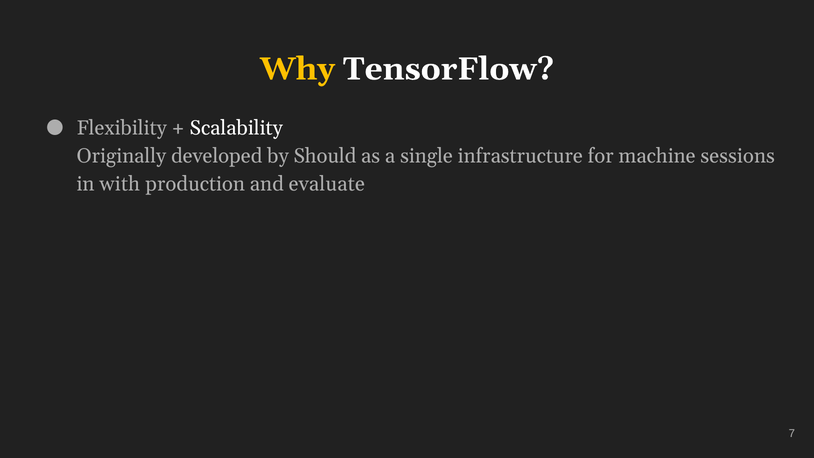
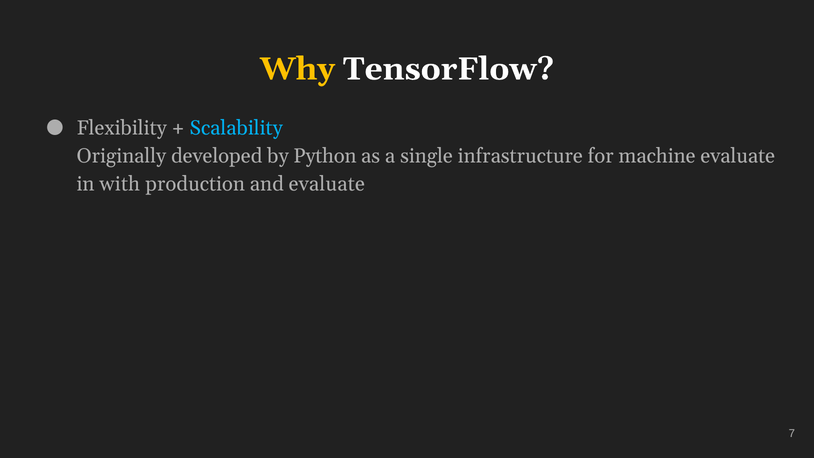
Scalability colour: white -> light blue
Should: Should -> Python
machine sessions: sessions -> evaluate
